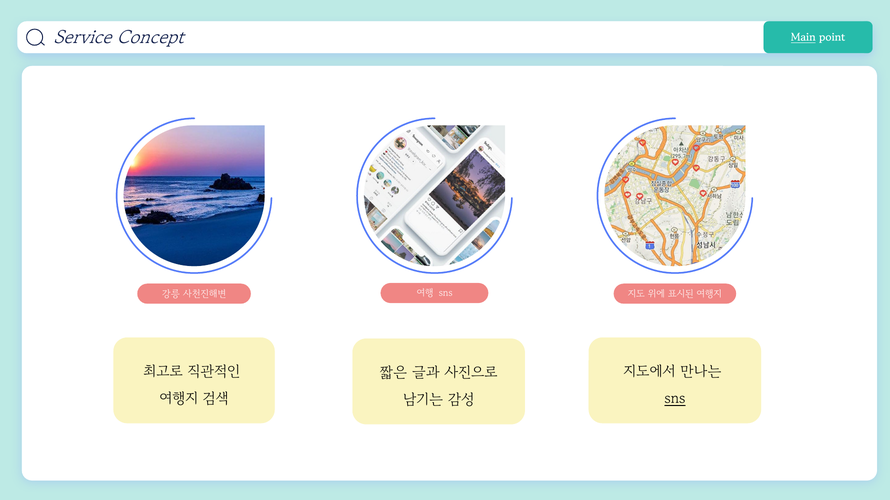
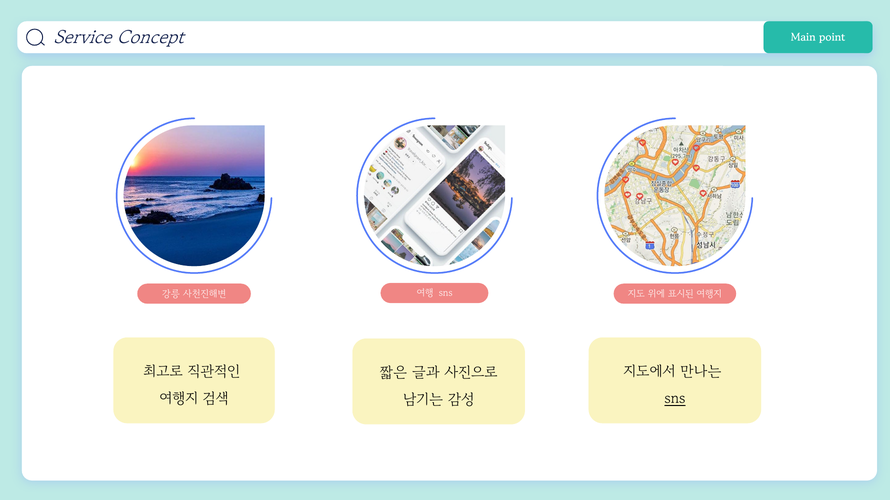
Main underline: present -> none
